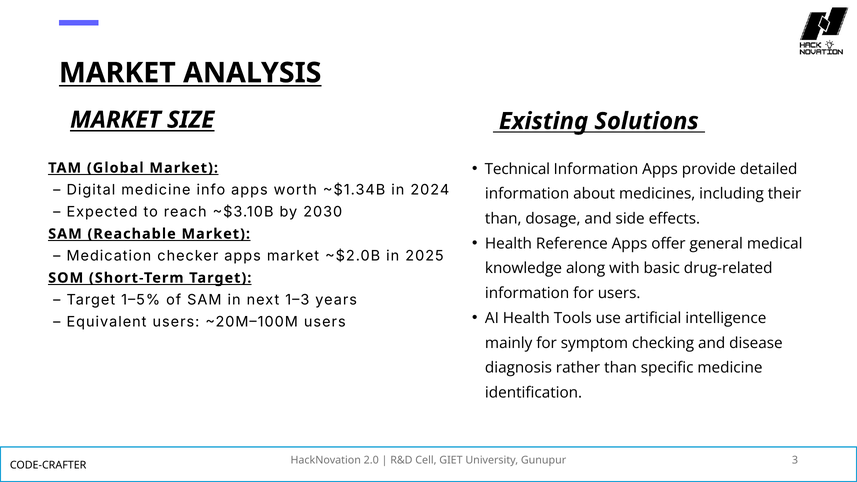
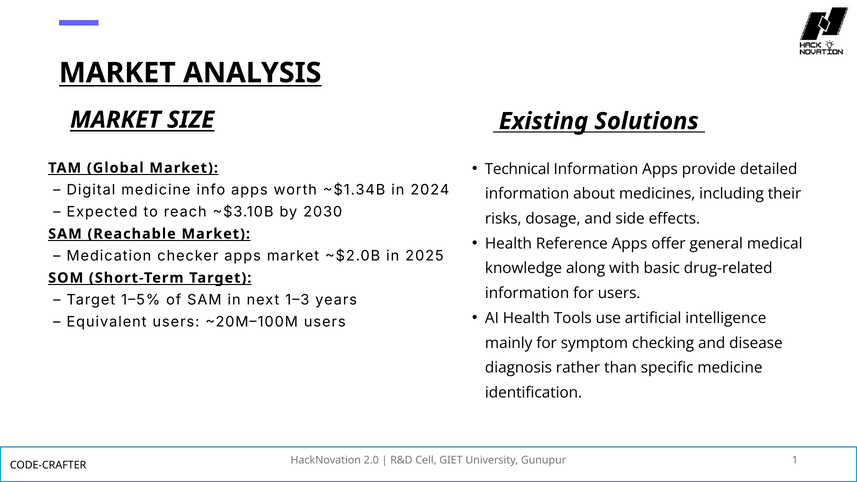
than at (503, 219): than -> risks
3: 3 -> 1
